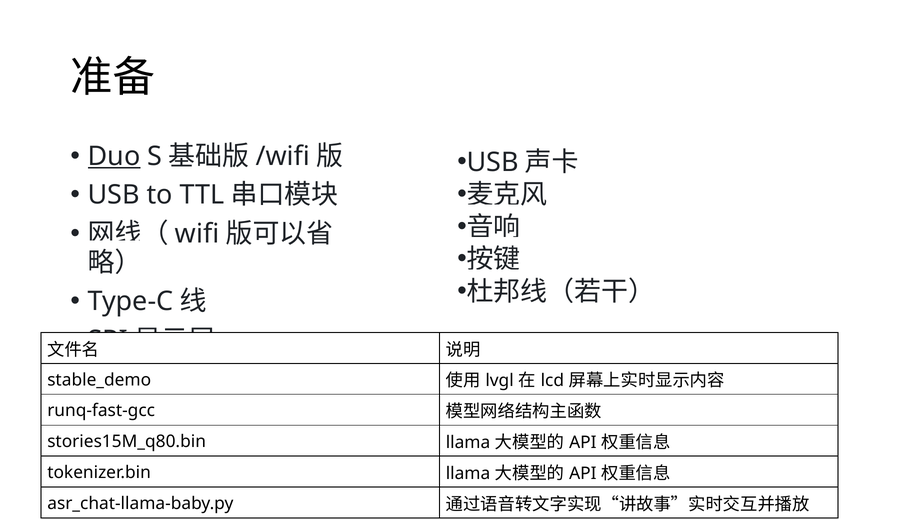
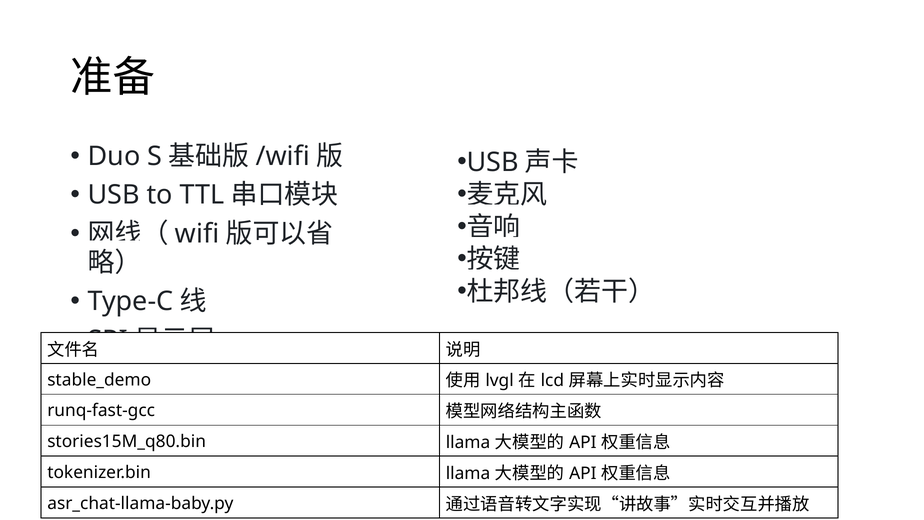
Duo underline: present -> none
